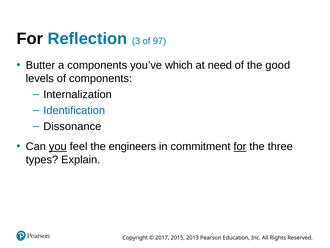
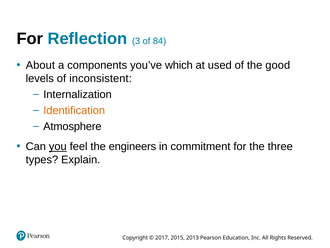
97: 97 -> 84
Butter: Butter -> About
need: need -> used
of components: components -> inconsistent
Identification colour: blue -> orange
Dissonance: Dissonance -> Atmosphere
for at (240, 146) underline: present -> none
